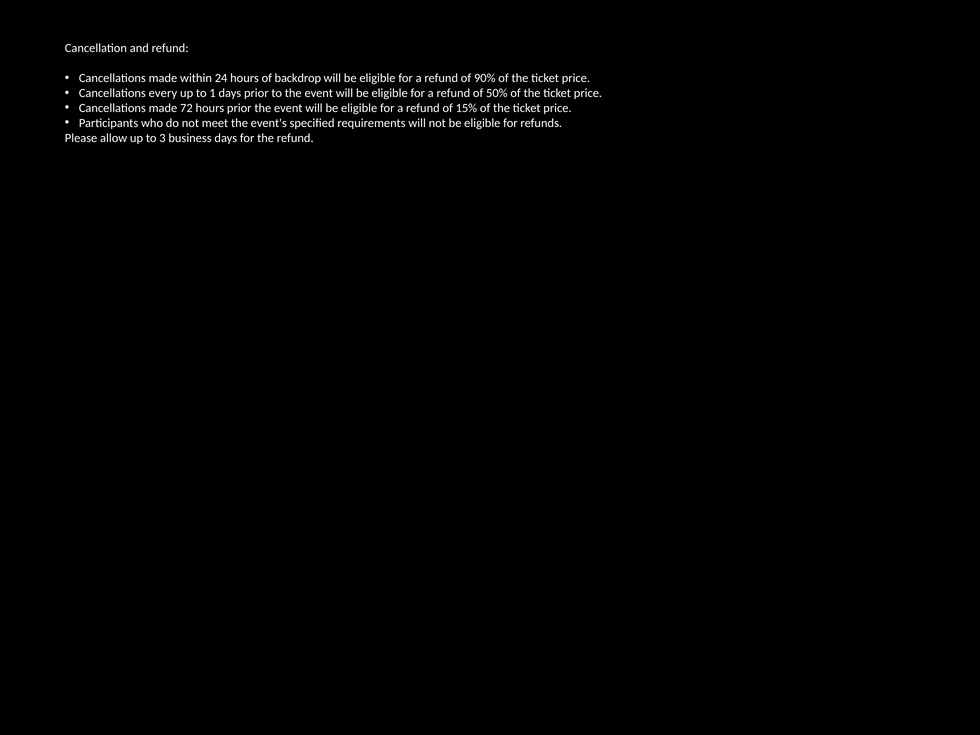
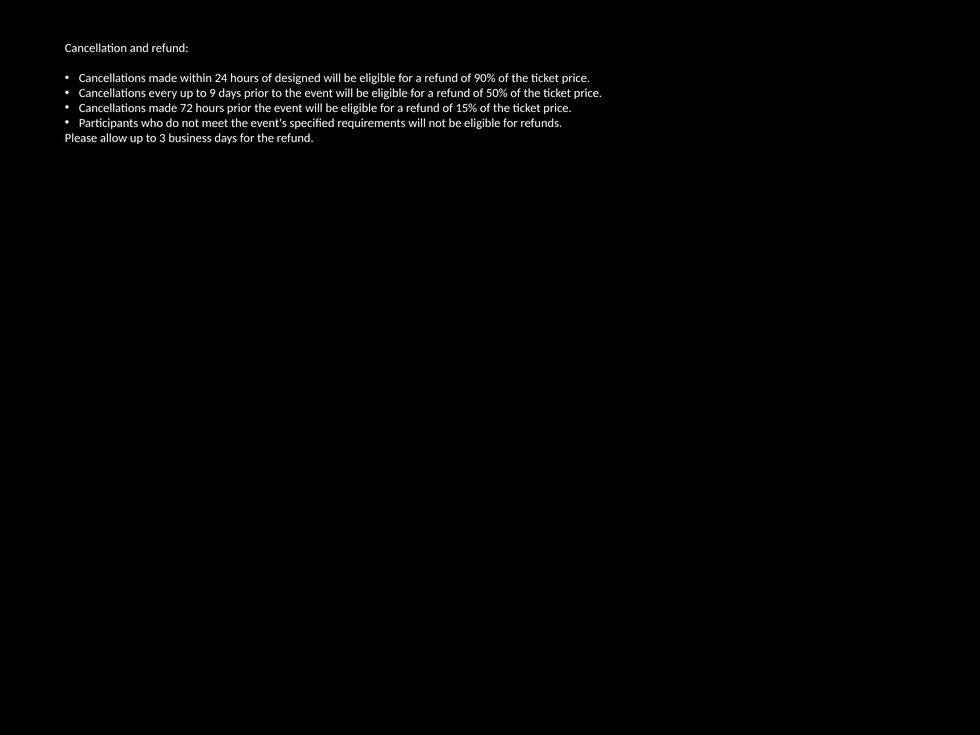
backdrop: backdrop -> designed
1: 1 -> 9
